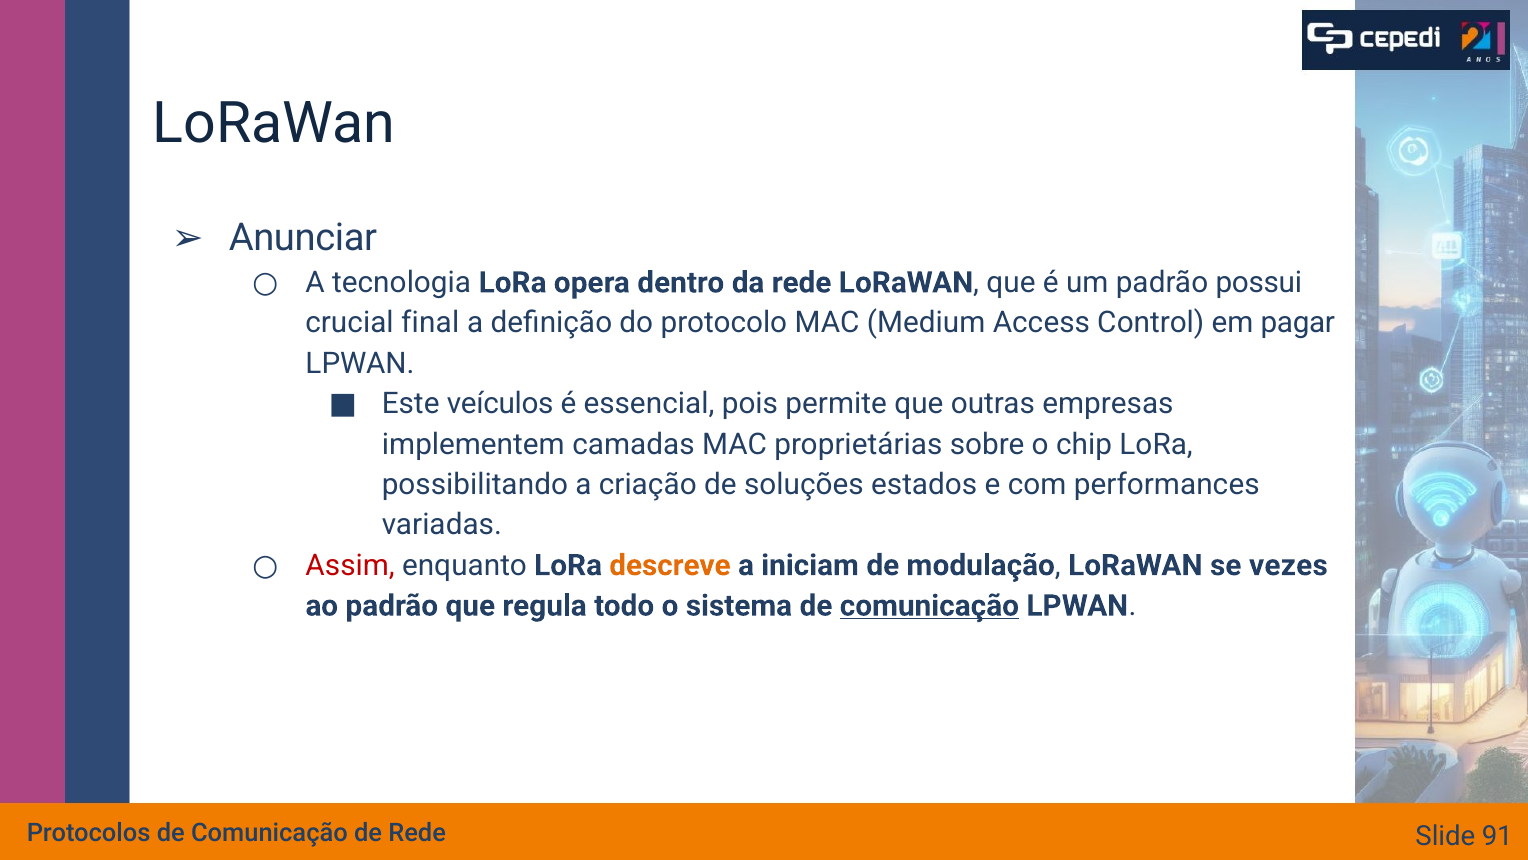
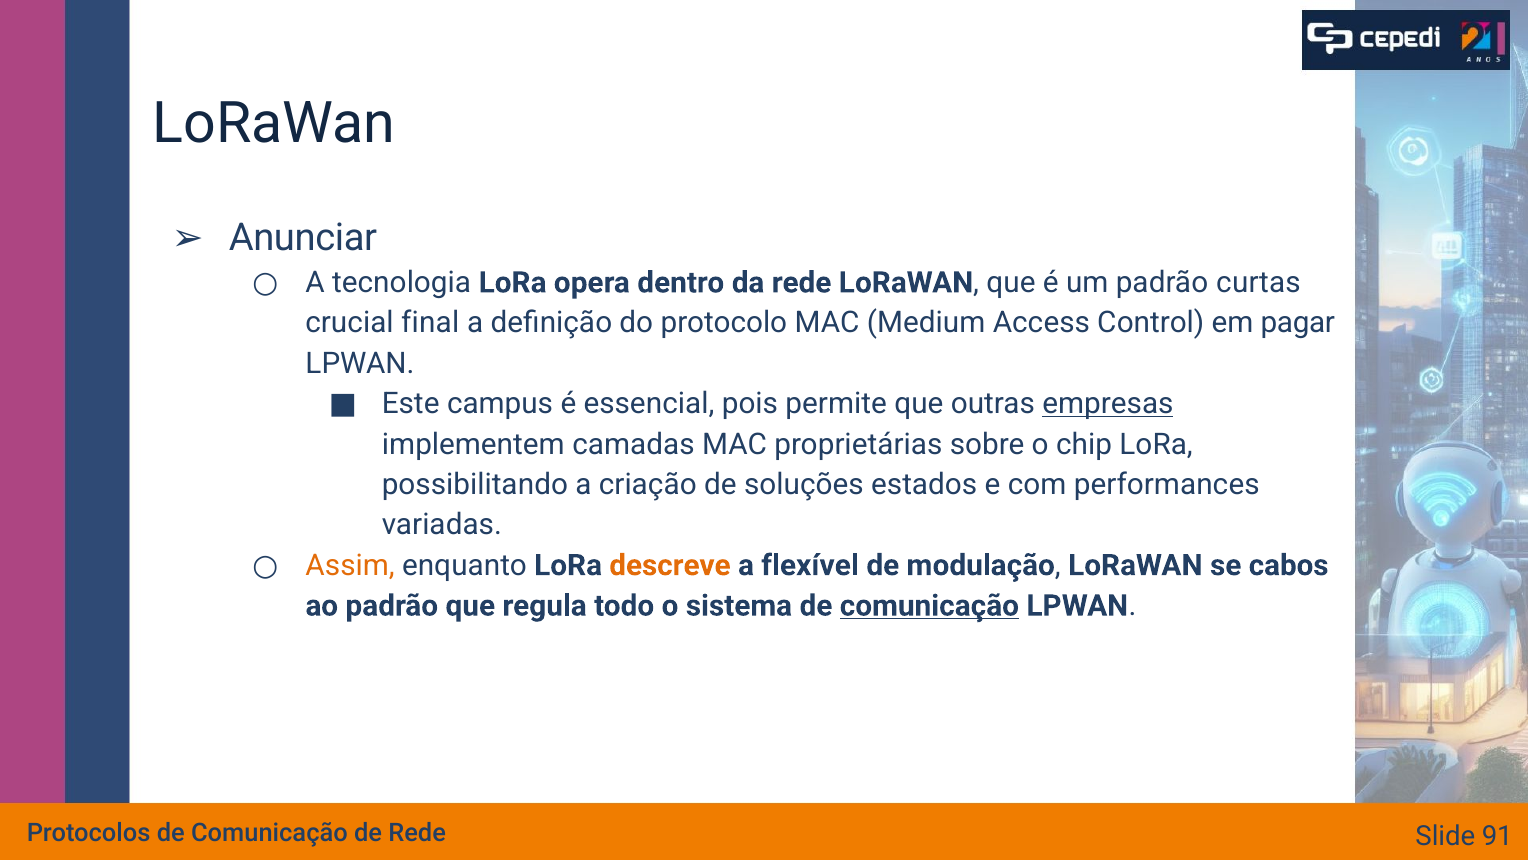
possui: possui -> curtas
veículos: veículos -> campus
empresas underline: none -> present
Assim colour: red -> orange
iniciam: iniciam -> flexível
vezes: vezes -> cabos
